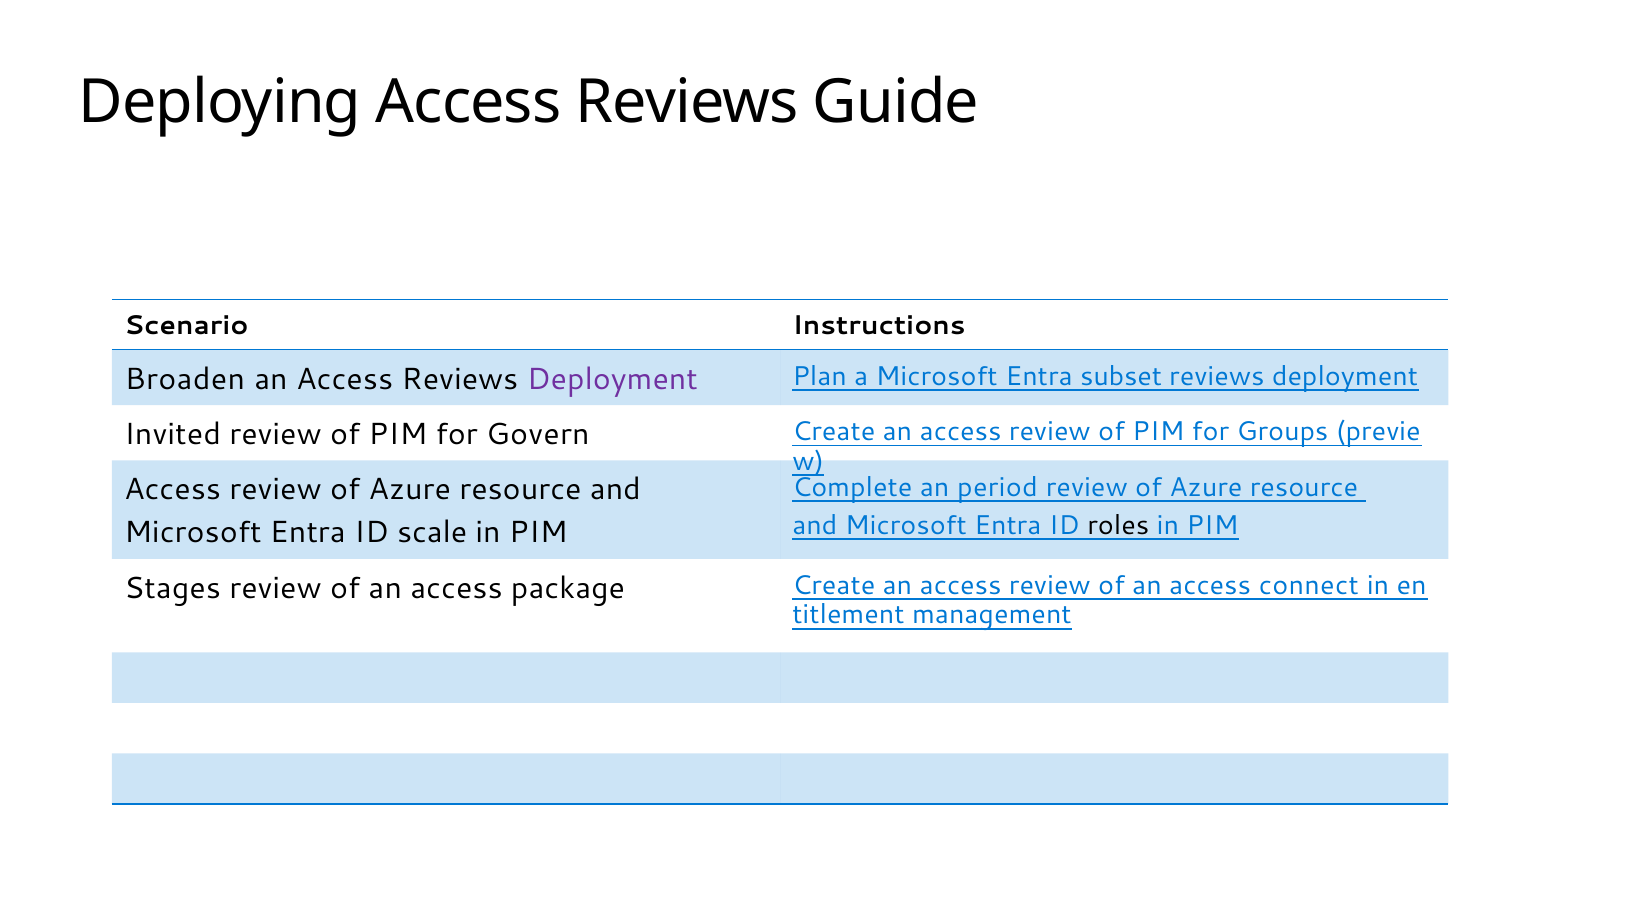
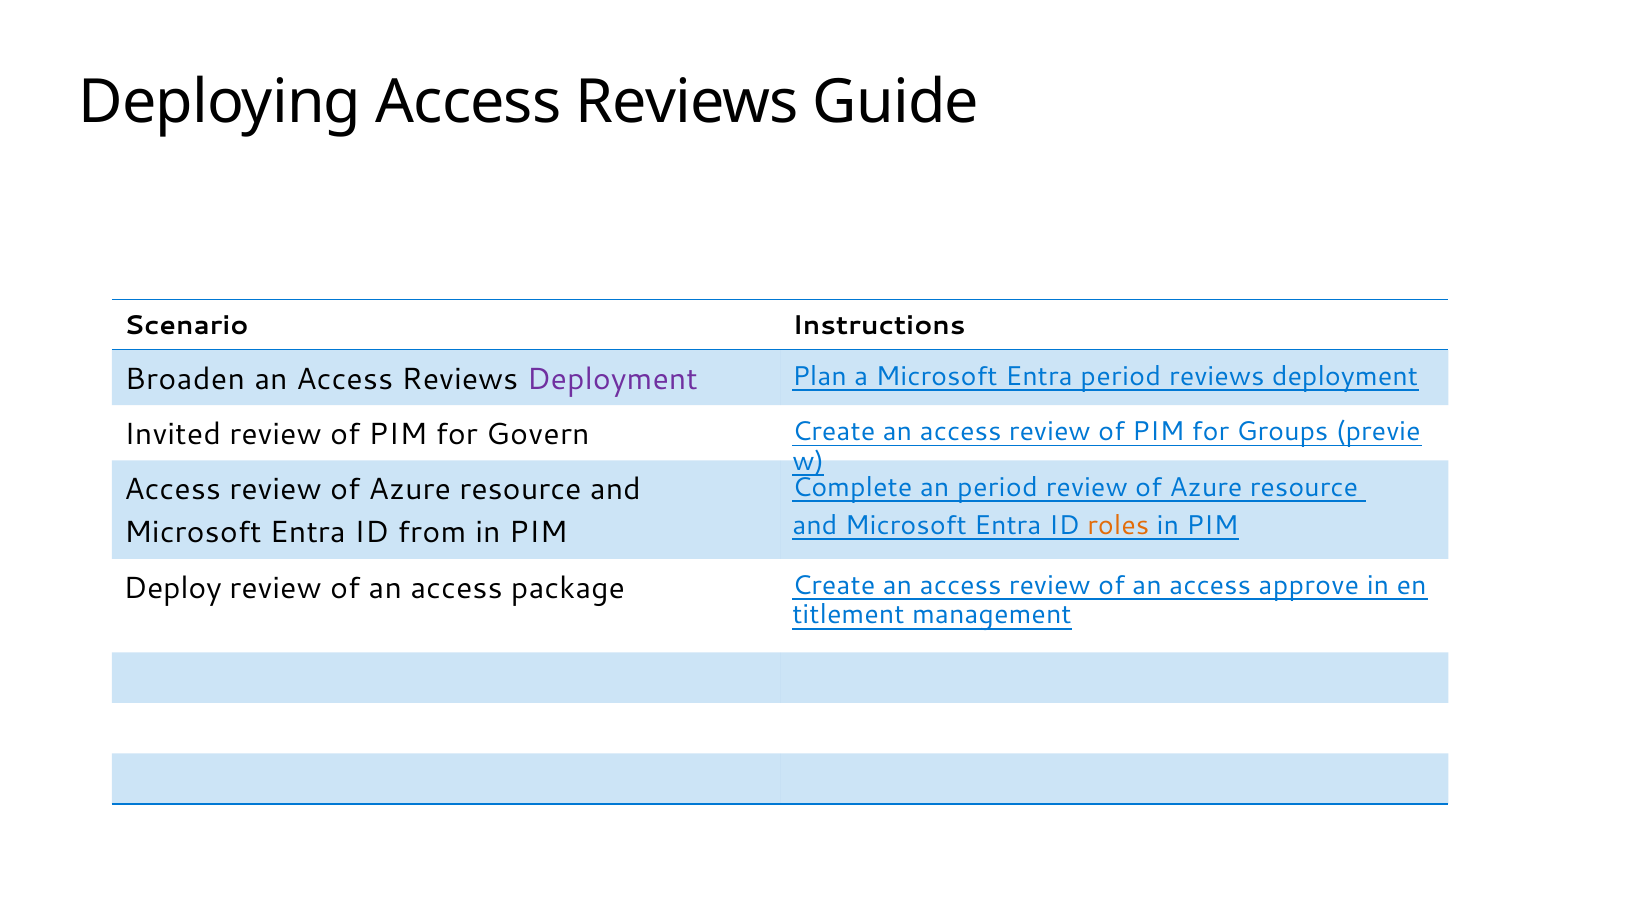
Entra subset: subset -> period
roles colour: black -> orange
scale: scale -> from
Stages: Stages -> Deploy
connect: connect -> approve
